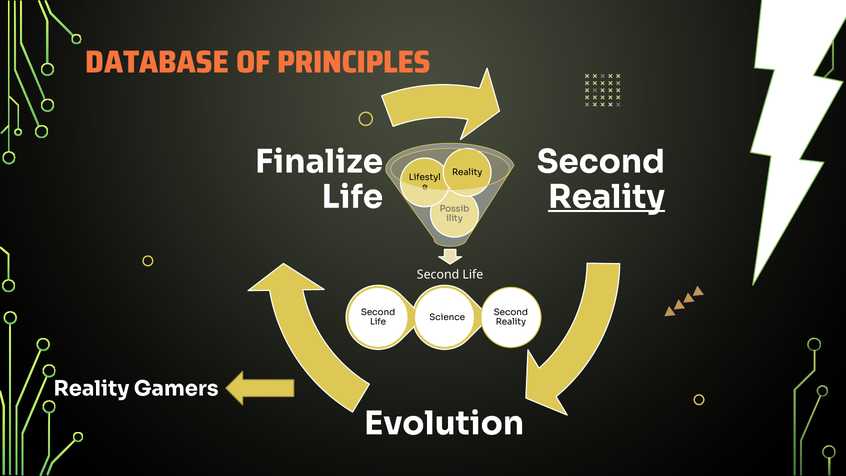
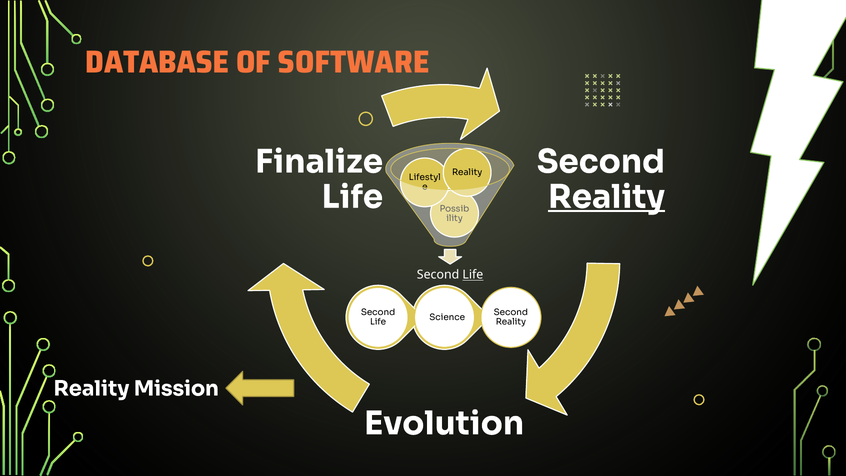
PRINCIPLES: PRINCIPLES -> SOFTWARE
Life at (473, 275) underline: none -> present
Gamers: Gamers -> Mission
